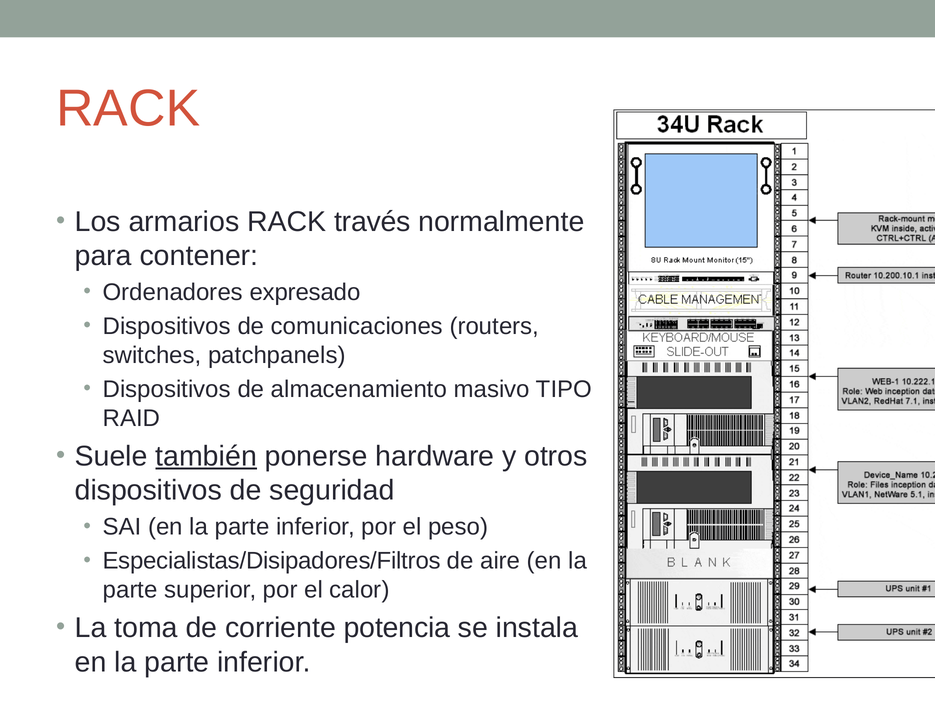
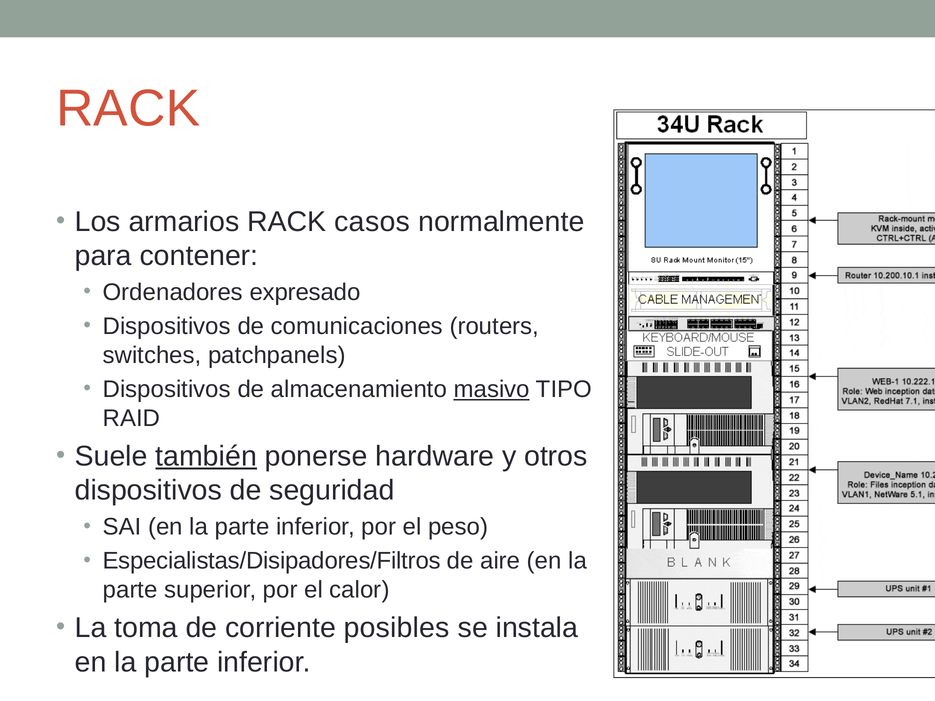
través: través -> casos
masivo underline: none -> present
potencia: potencia -> posibles
